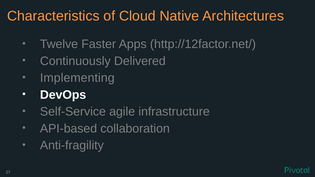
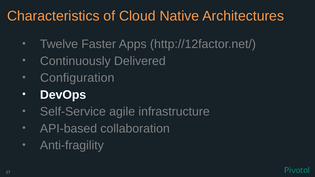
Implementing: Implementing -> Configuration
